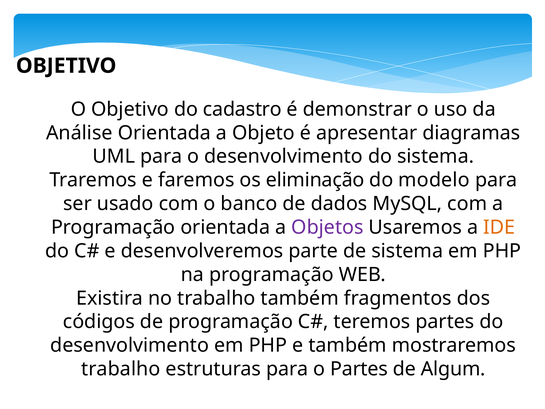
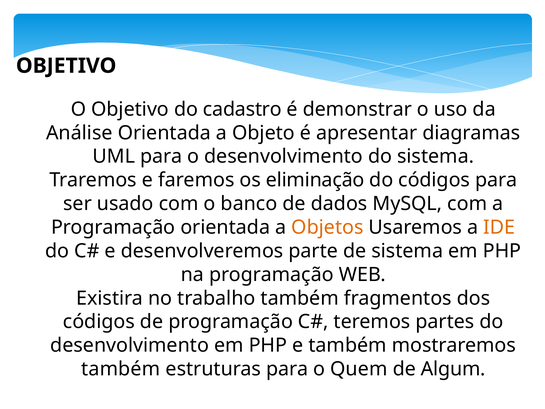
do modelo: modelo -> códigos
Objetos colour: purple -> orange
trabalho at (121, 369): trabalho -> também
o Partes: Partes -> Quem
